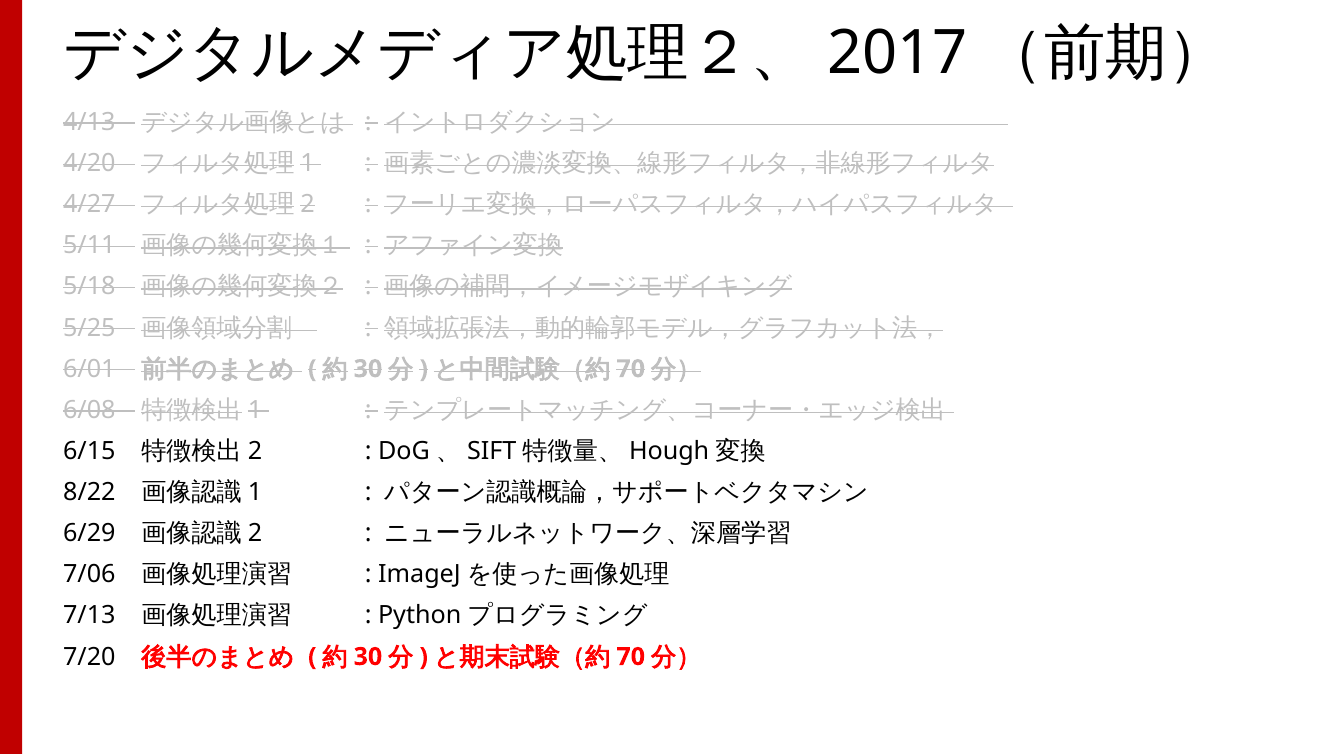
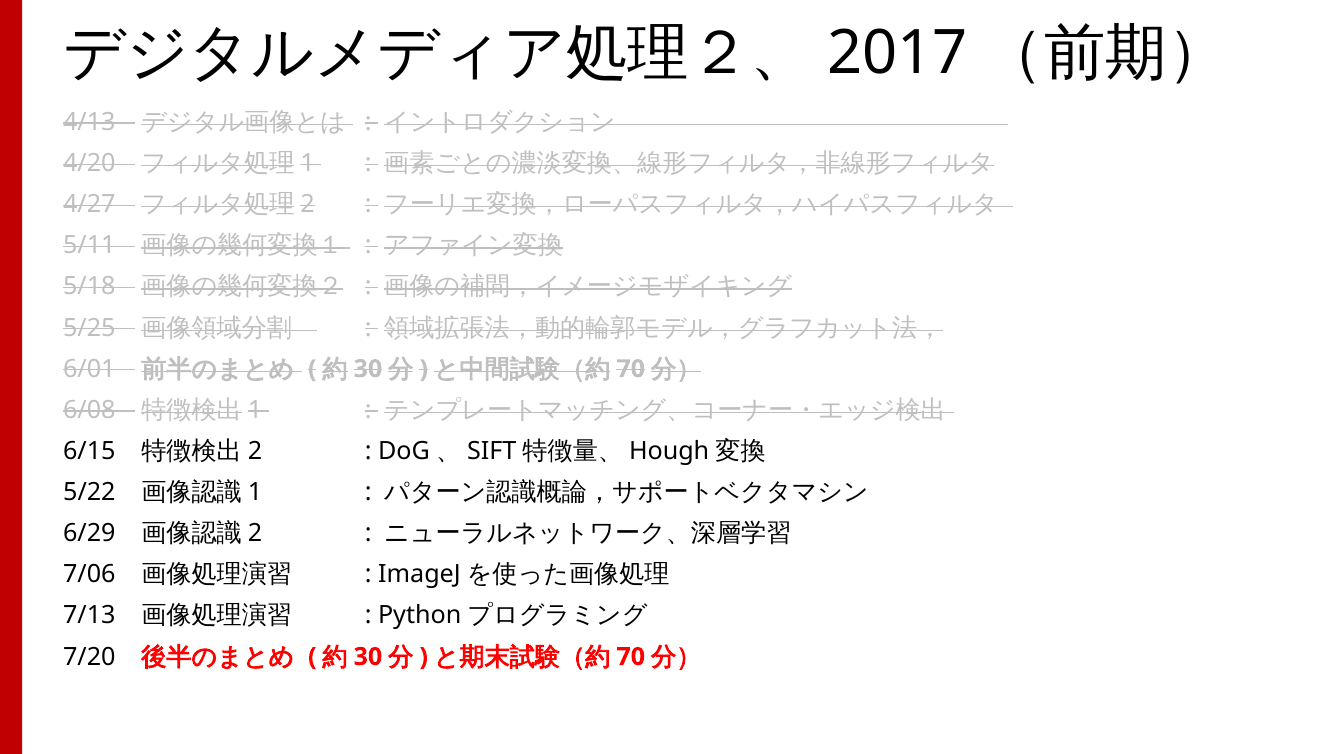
8/22: 8/22 -> 5/22
